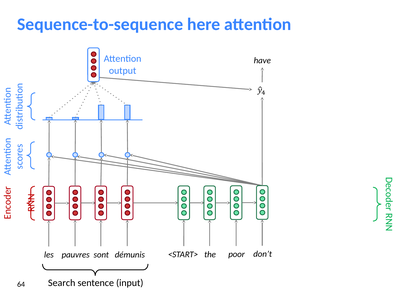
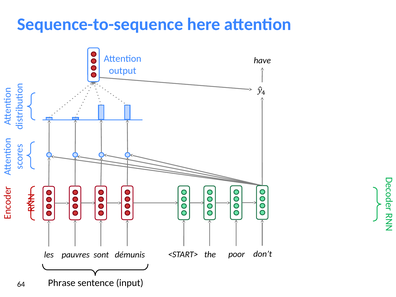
Search: Search -> Phrase
